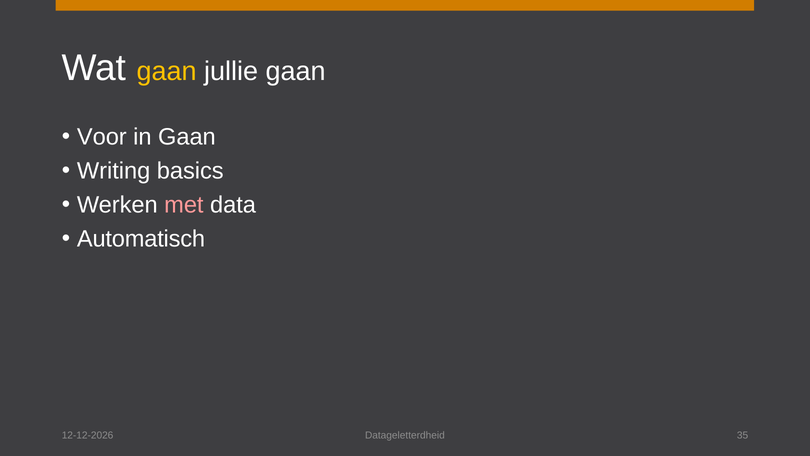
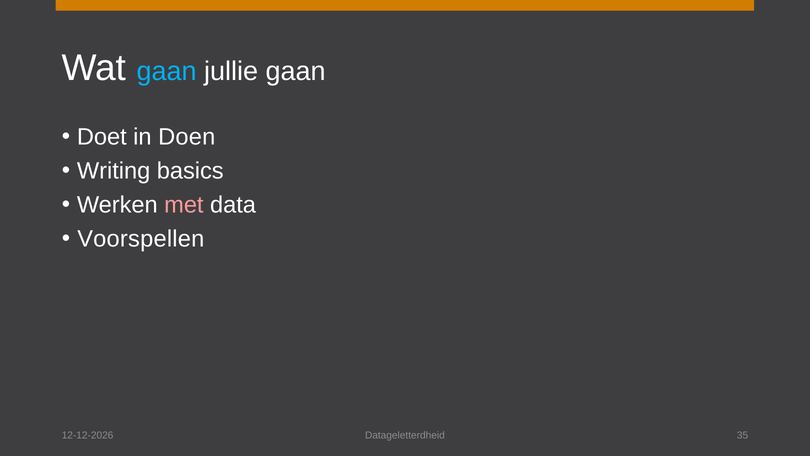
gaan at (167, 71) colour: yellow -> light blue
Voor: Voor -> Doet
in Gaan: Gaan -> Doen
Automatisch: Automatisch -> Voorspellen
